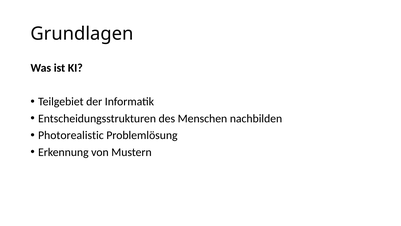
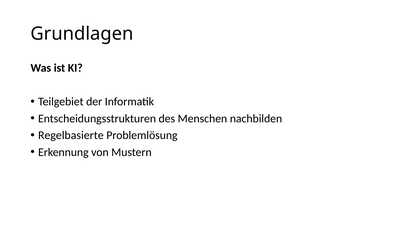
Photorealistic: Photorealistic -> Regelbasierte
